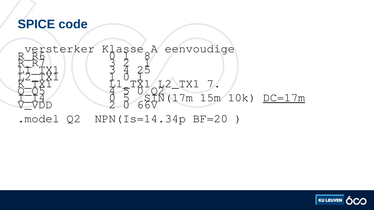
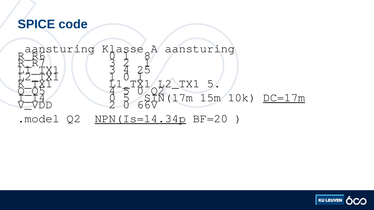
versterker at (60, 49): versterker -> aansturing
A eenvoudige: eenvoudige -> aansturing
L2_TX1 7: 7 -> 5
NPN(Is=14.34p underline: none -> present
